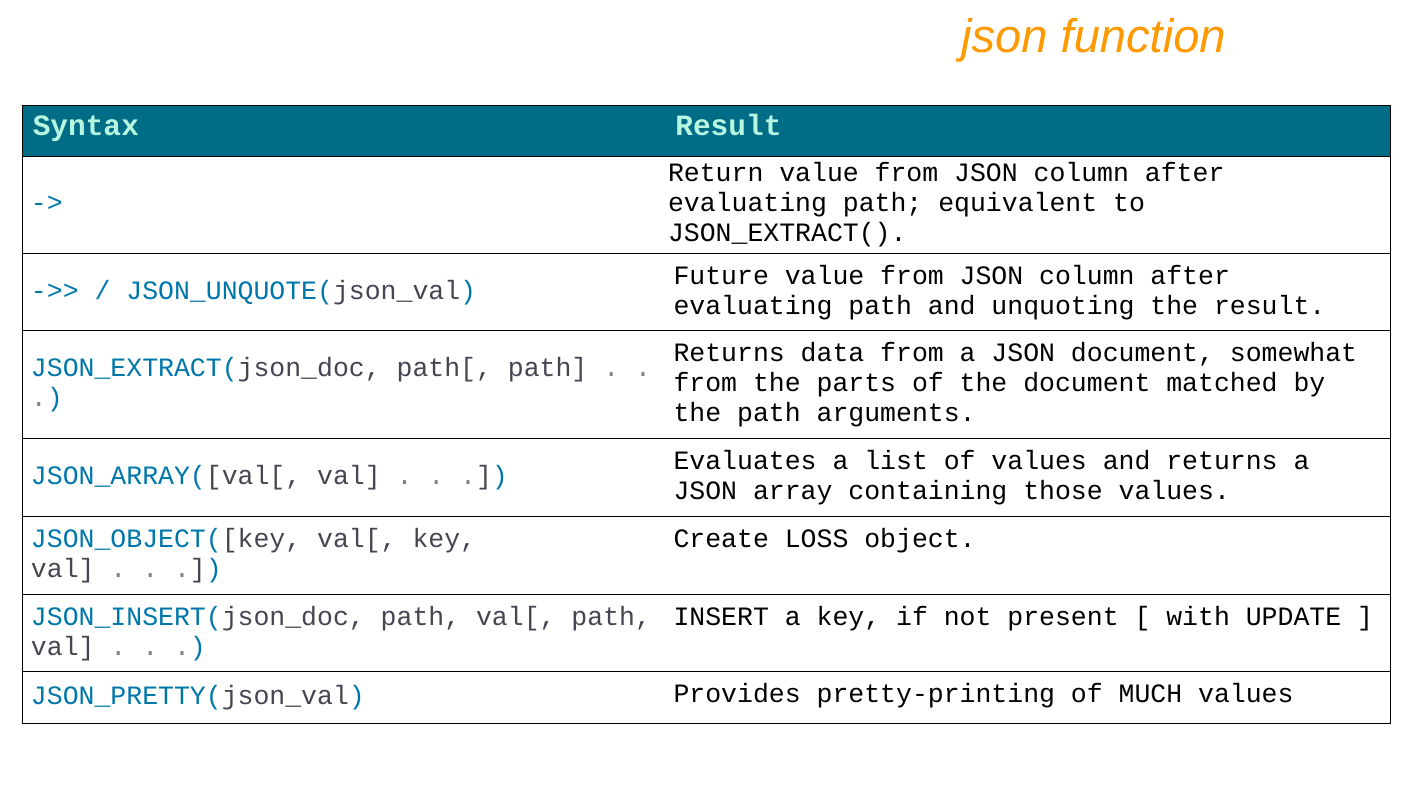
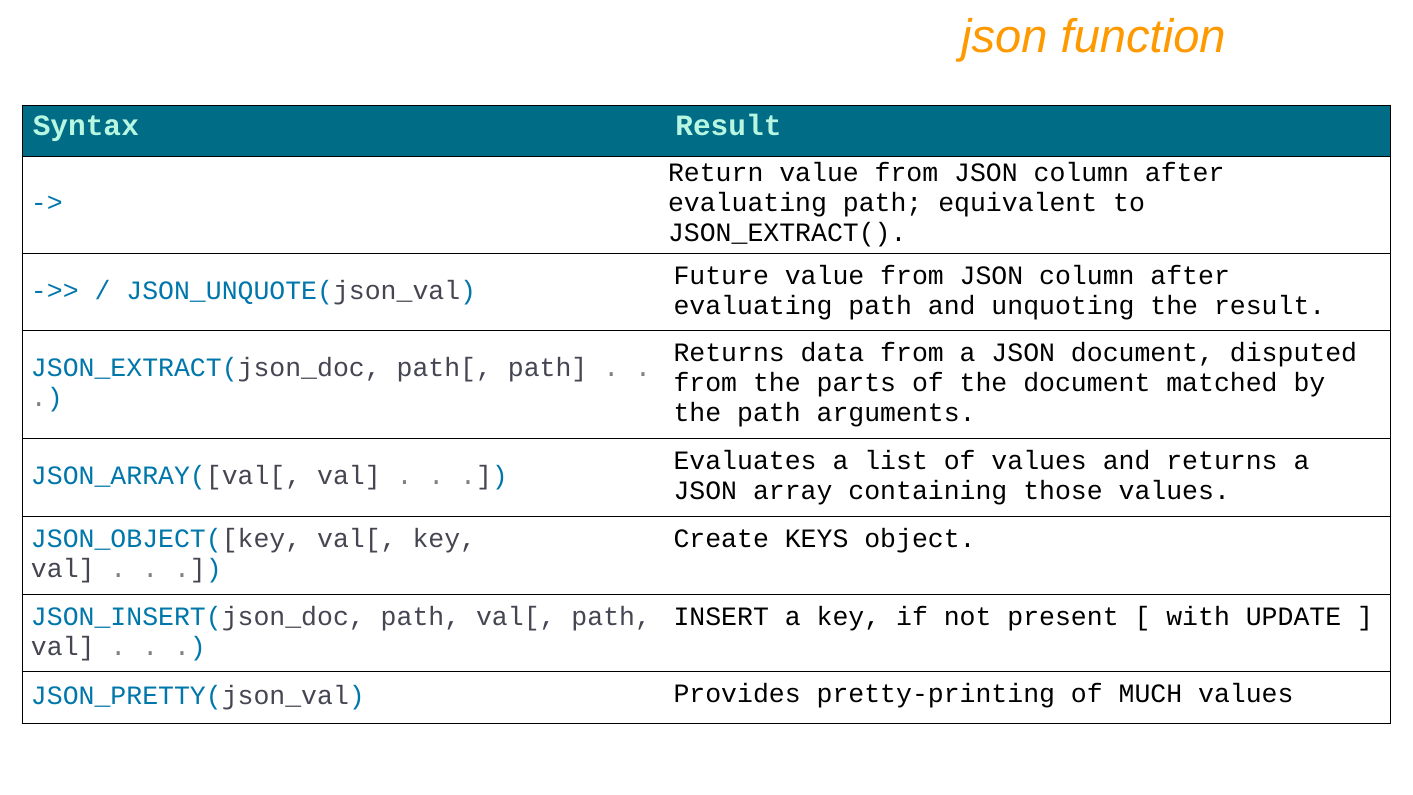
somewhat: somewhat -> disputed
LOSS: LOSS -> KEYS
